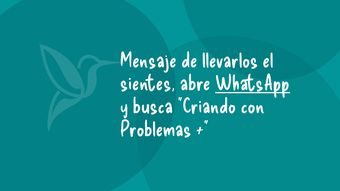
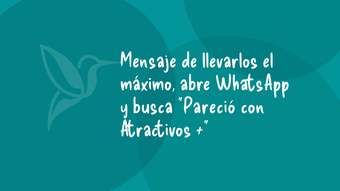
sientes: sientes -> máximo
WhatsApp underline: present -> none
Criando: Criando -> Pareció
Problemas: Problemas -> Atractivos
